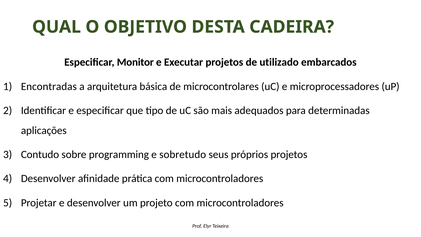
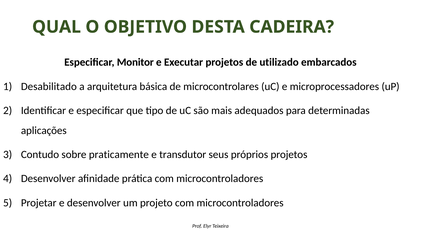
Encontradas: Encontradas -> Desabilitado
programming: programming -> praticamente
sobretudo: sobretudo -> transdutor
